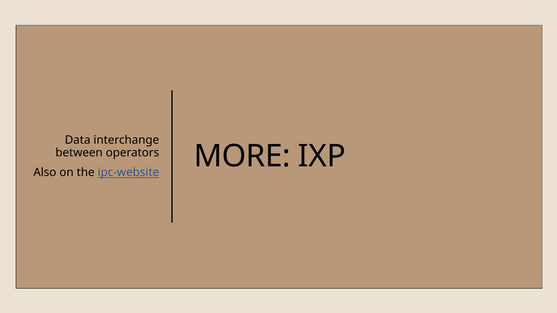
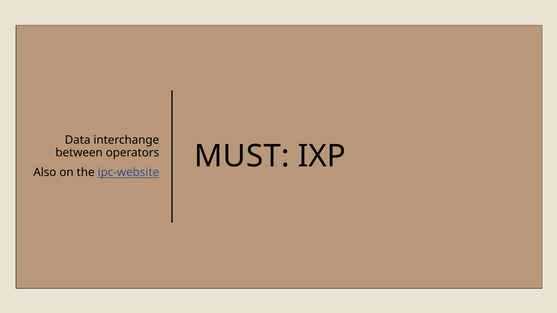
MORE: MORE -> MUST
